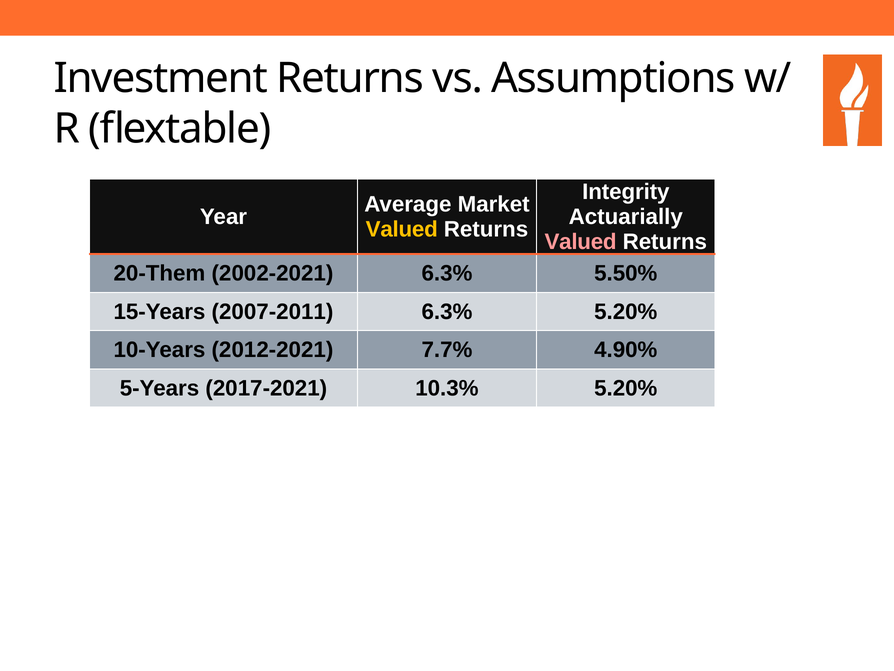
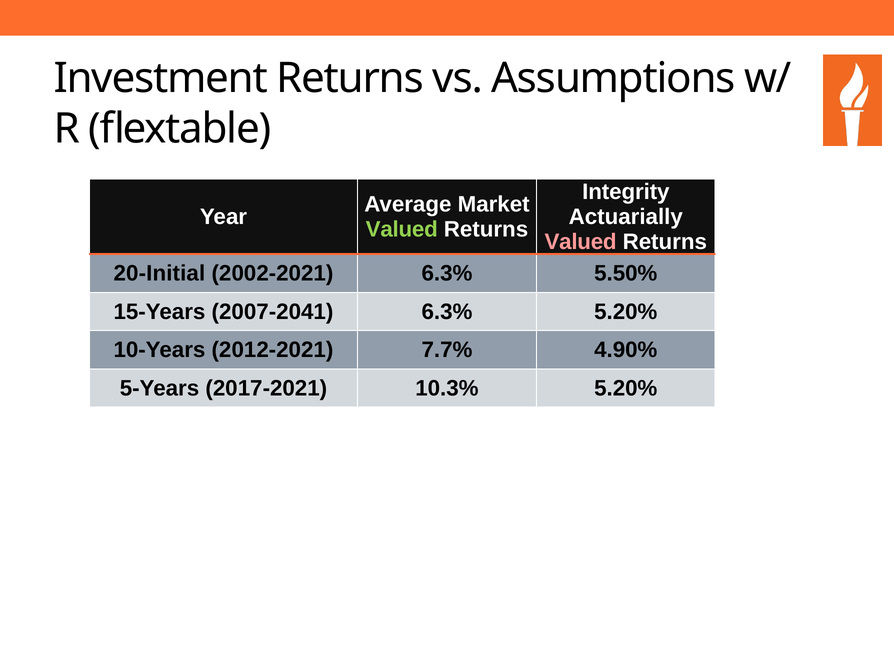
Valued at (402, 229) colour: yellow -> light green
20-Them: 20-Them -> 20-Initial
2007-2011: 2007-2011 -> 2007-2041
